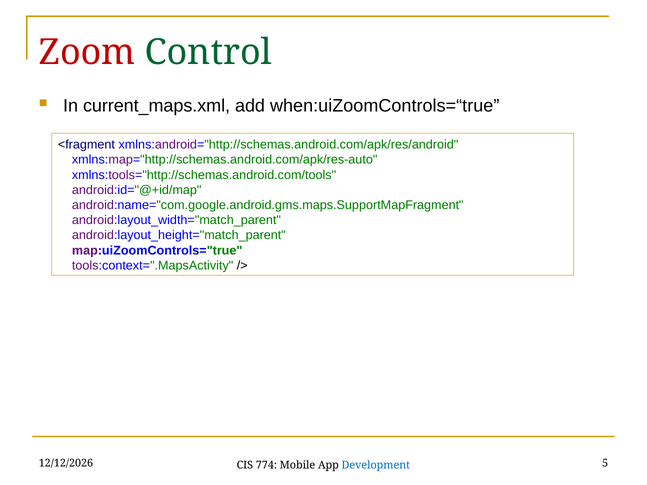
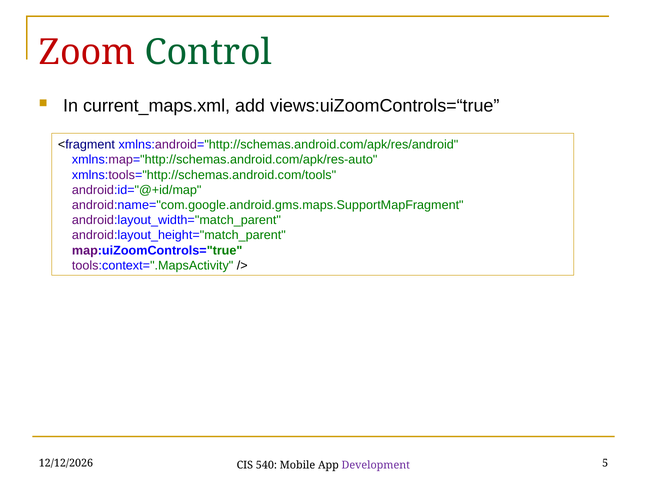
when:uiZoomControls=“true: when:uiZoomControls=“true -> views:uiZoomControls=“true
774: 774 -> 540
Development colour: blue -> purple
